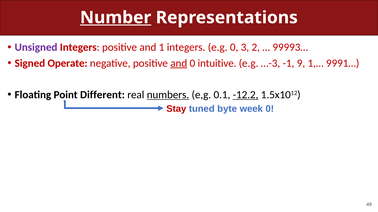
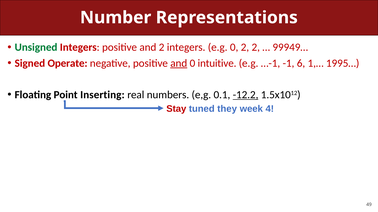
Number underline: present -> none
Unsigned colour: purple -> green
and 1: 1 -> 2
0 3: 3 -> 2
99993…: 99993… -> 99949…
…-3: …-3 -> …-1
9: 9 -> 6
9991…: 9991… -> 1995…
Different: Different -> Inserting
numbers underline: present -> none
byte: byte -> they
week 0: 0 -> 4
